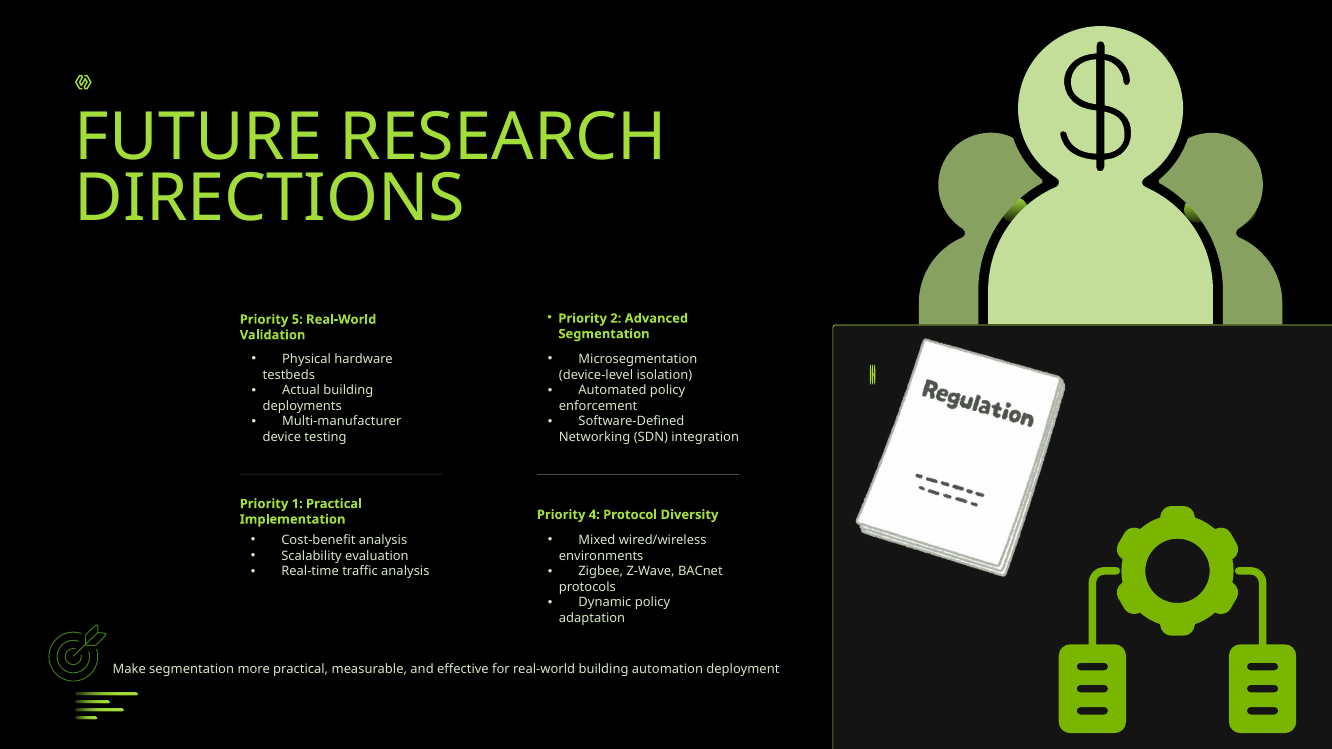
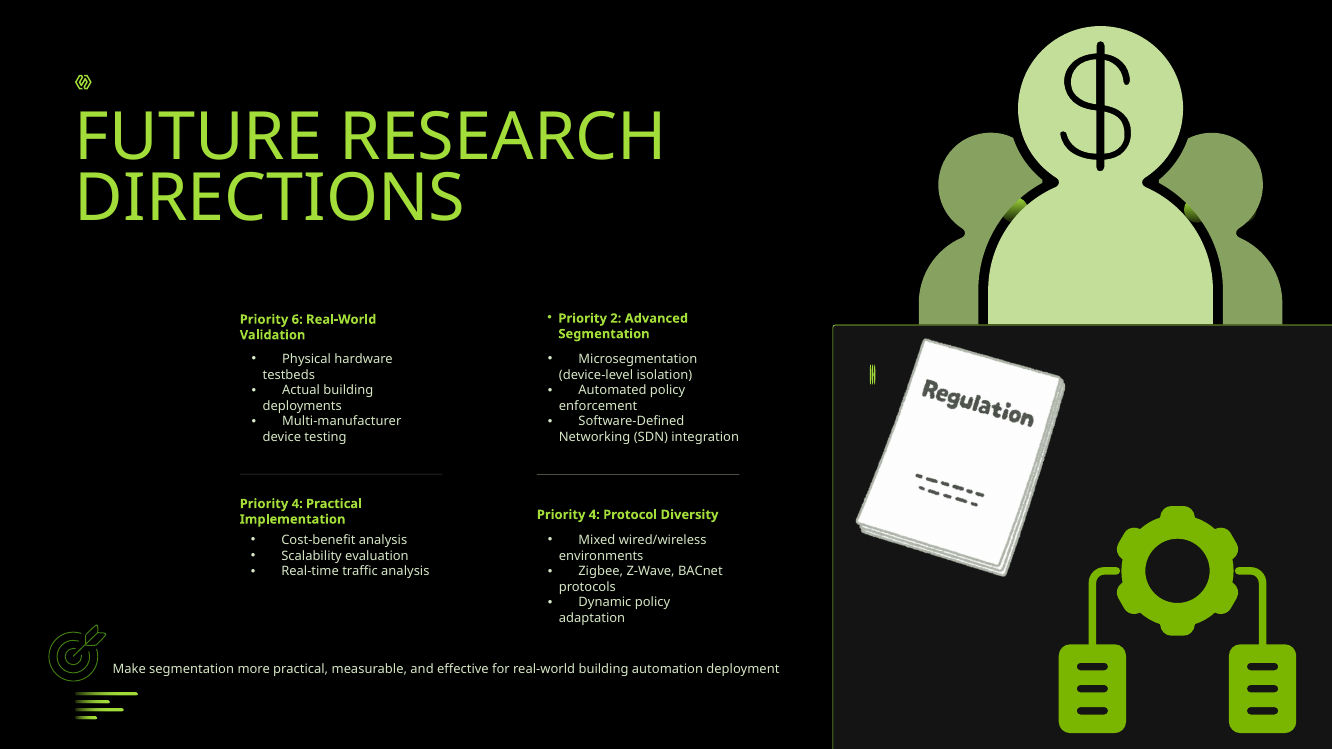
5: 5 -> 6
1 at (297, 504): 1 -> 4
